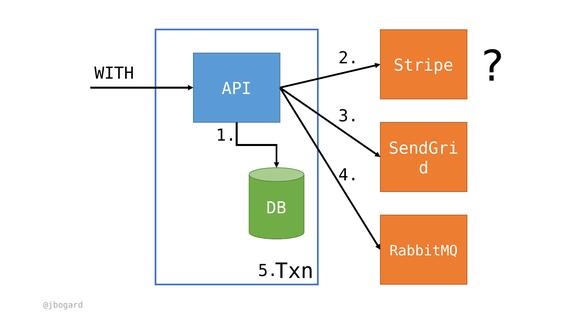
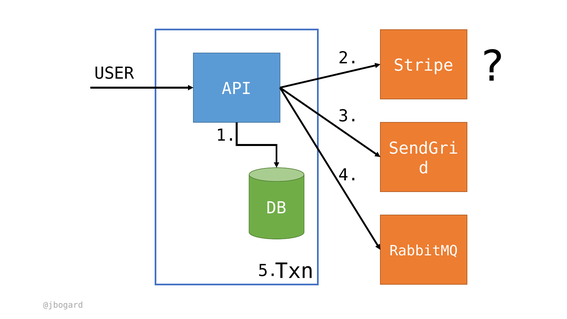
WITH: WITH -> USER
